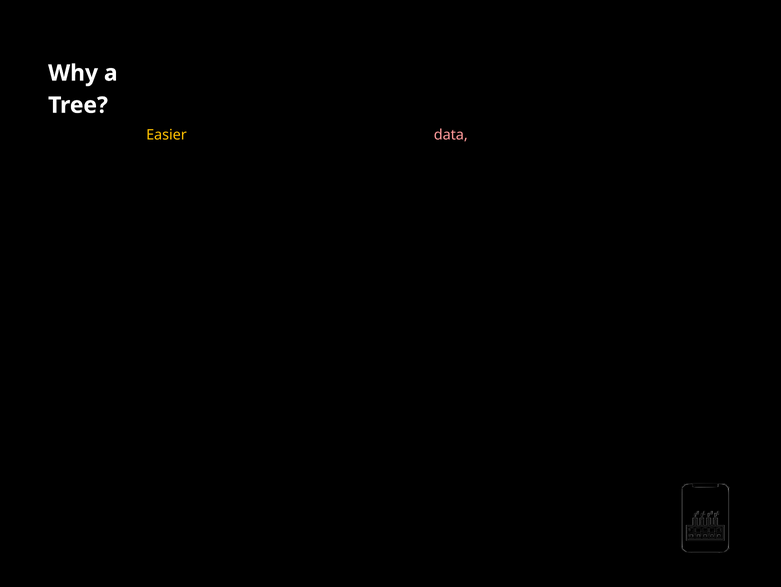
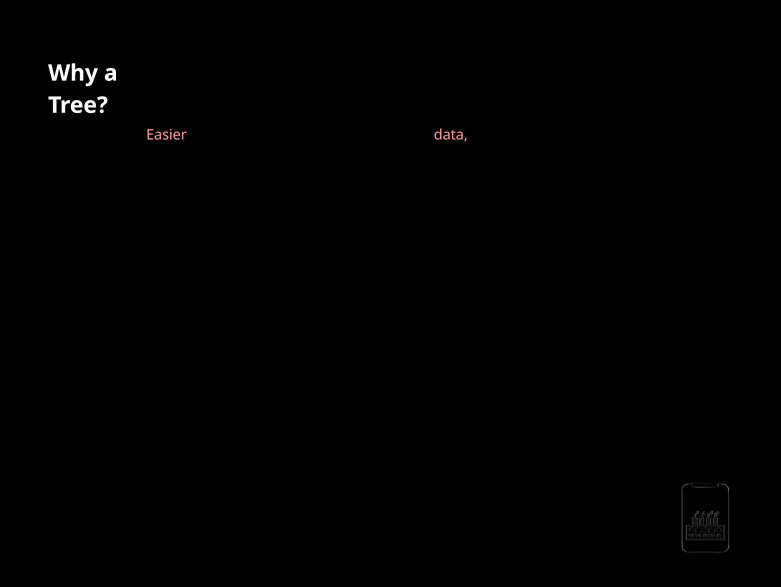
Easier colour: yellow -> pink
